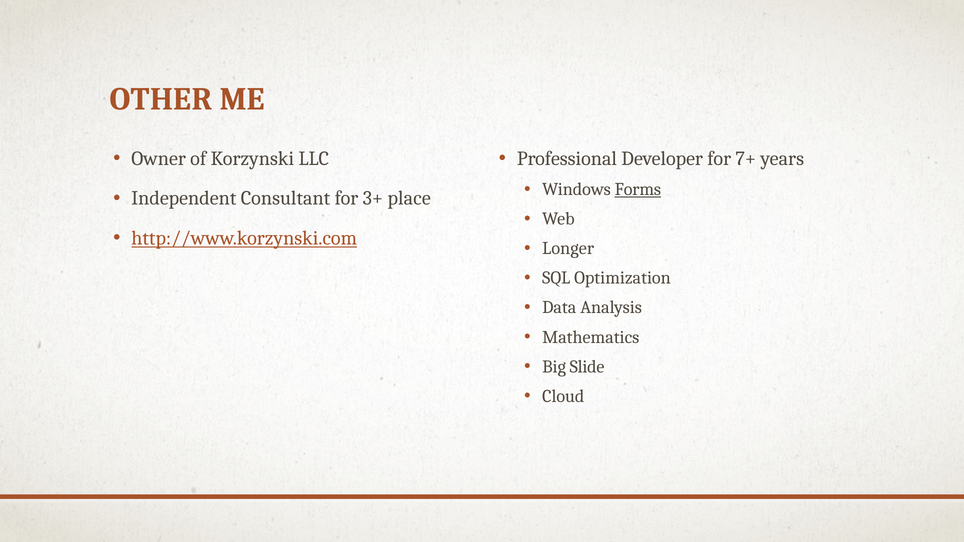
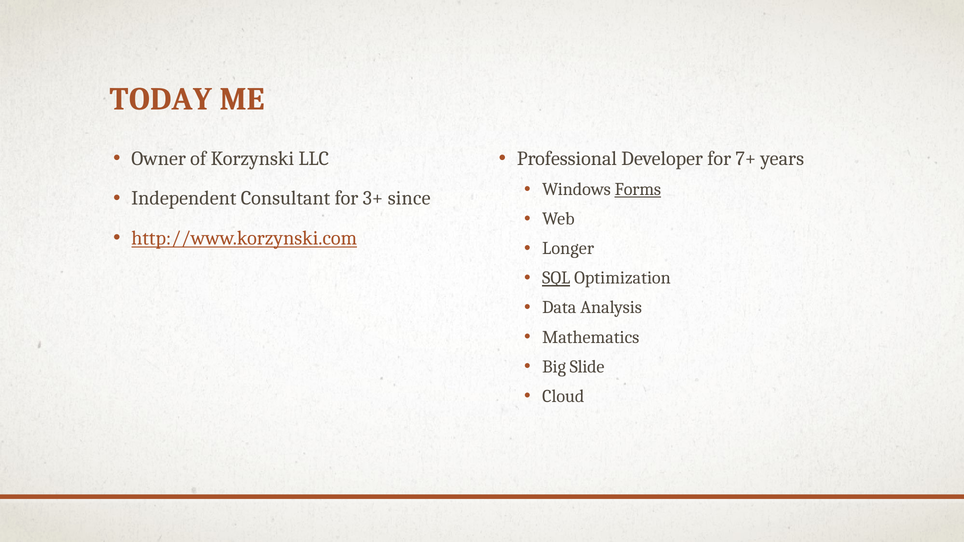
OTHER: OTHER -> TODAY
place: place -> since
SQL underline: none -> present
